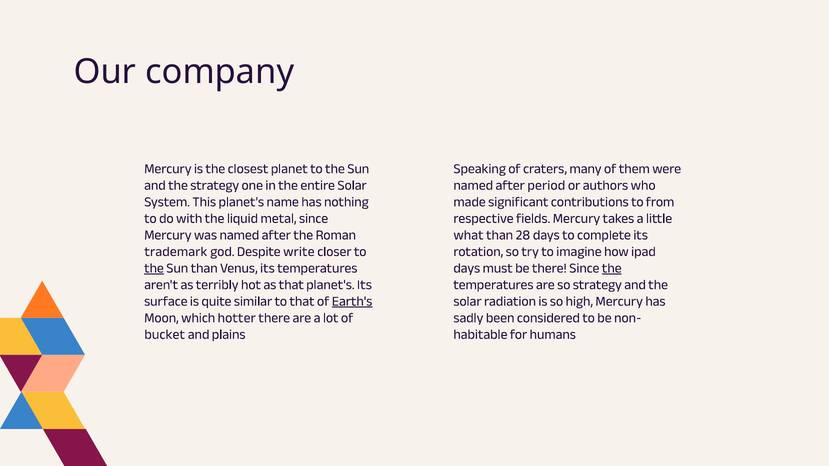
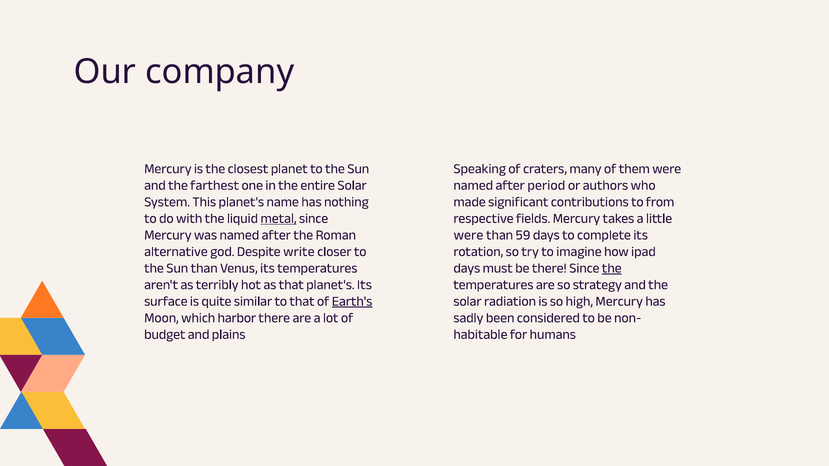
the strategy: strategy -> farthest
metal underline: none -> present
what at (468, 235): what -> were
28: 28 -> 59
trademark: trademark -> alternative
the at (154, 268) underline: present -> none
hotter: hotter -> harbor
bucket: bucket -> budget
